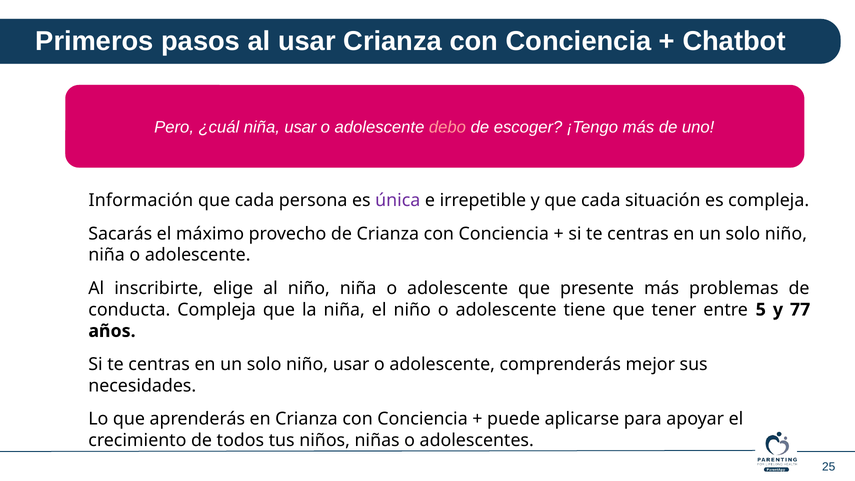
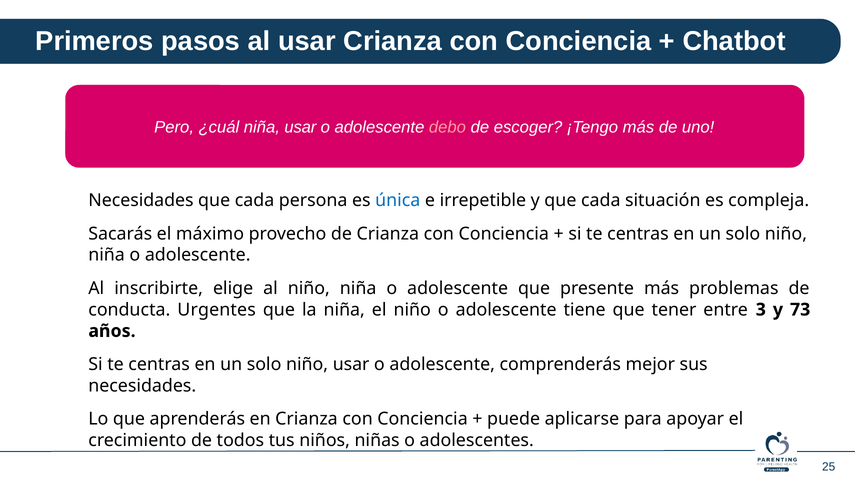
Información at (141, 200): Información -> Necesidades
única colour: purple -> blue
conducta Compleja: Compleja -> Urgentes
5: 5 -> 3
77: 77 -> 73
